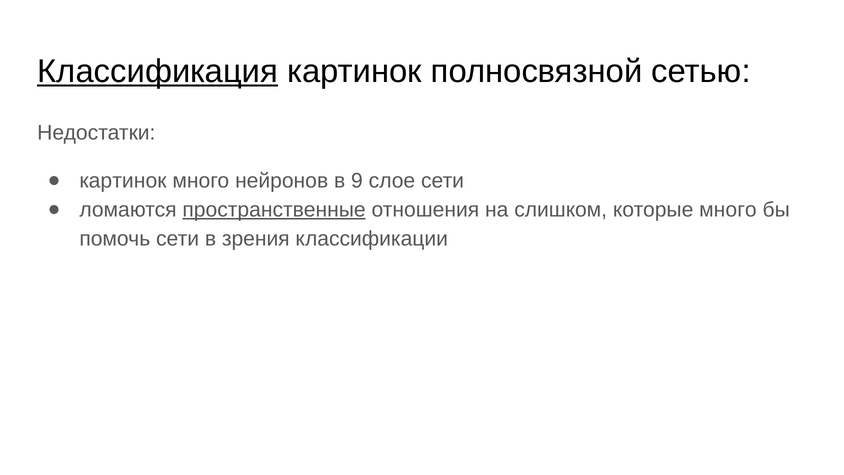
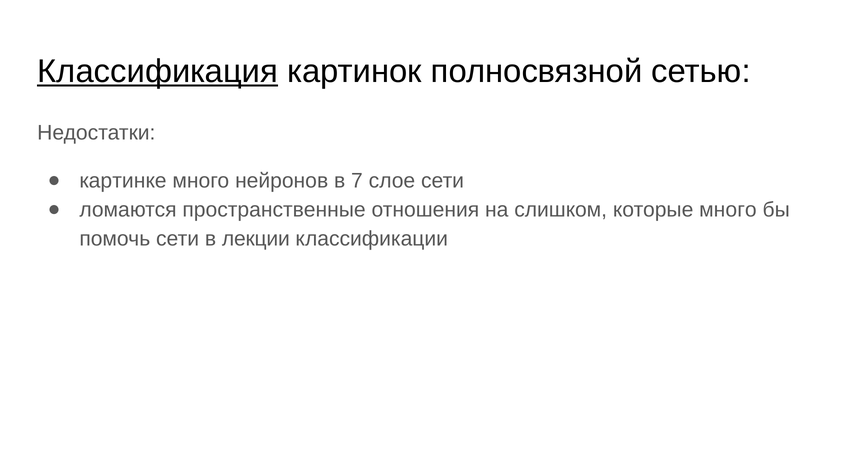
картинок at (123, 181): картинок -> картинке
9: 9 -> 7
пространственные underline: present -> none
зрения: зрения -> лекции
